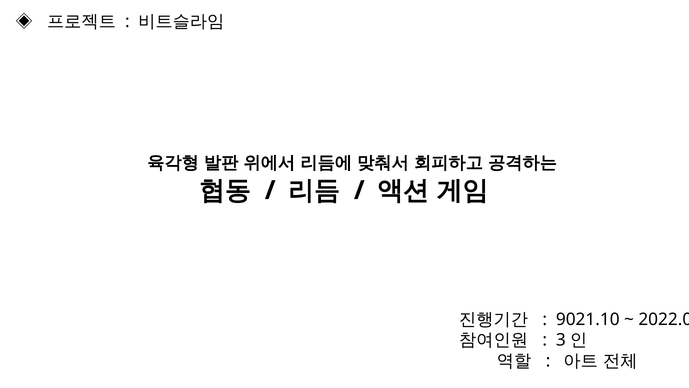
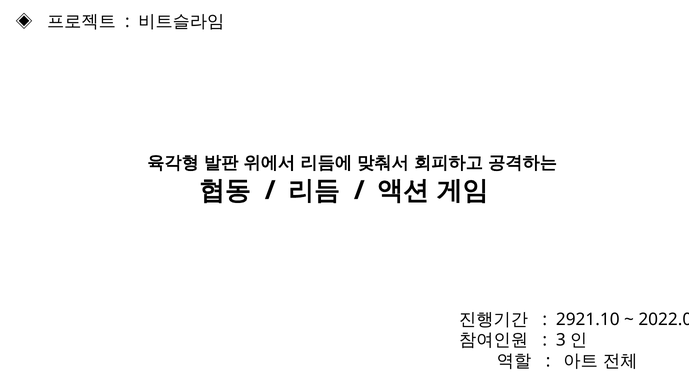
9021.10: 9021.10 -> 2921.10
